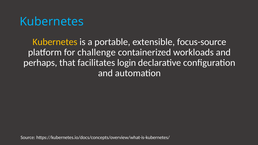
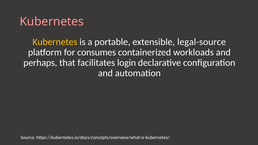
Kubernetes at (52, 22) colour: light blue -> pink
focus-source: focus-source -> legal-source
challenge: challenge -> consumes
